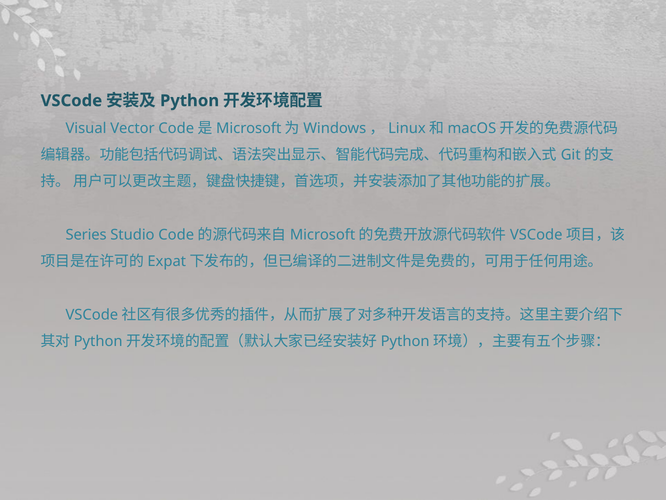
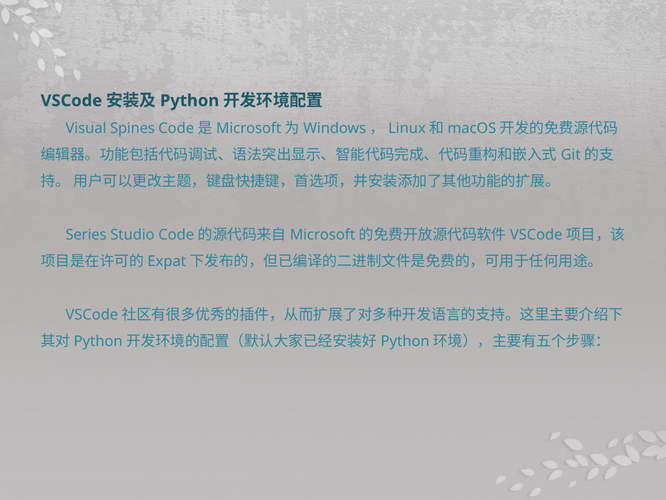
Vector: Vector -> Spines
